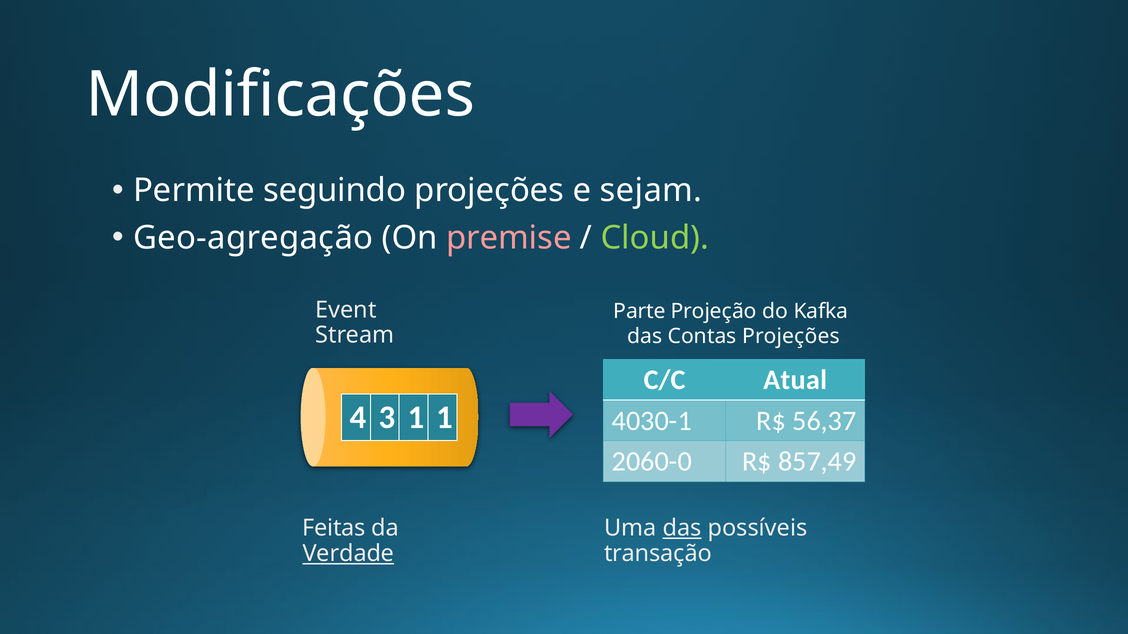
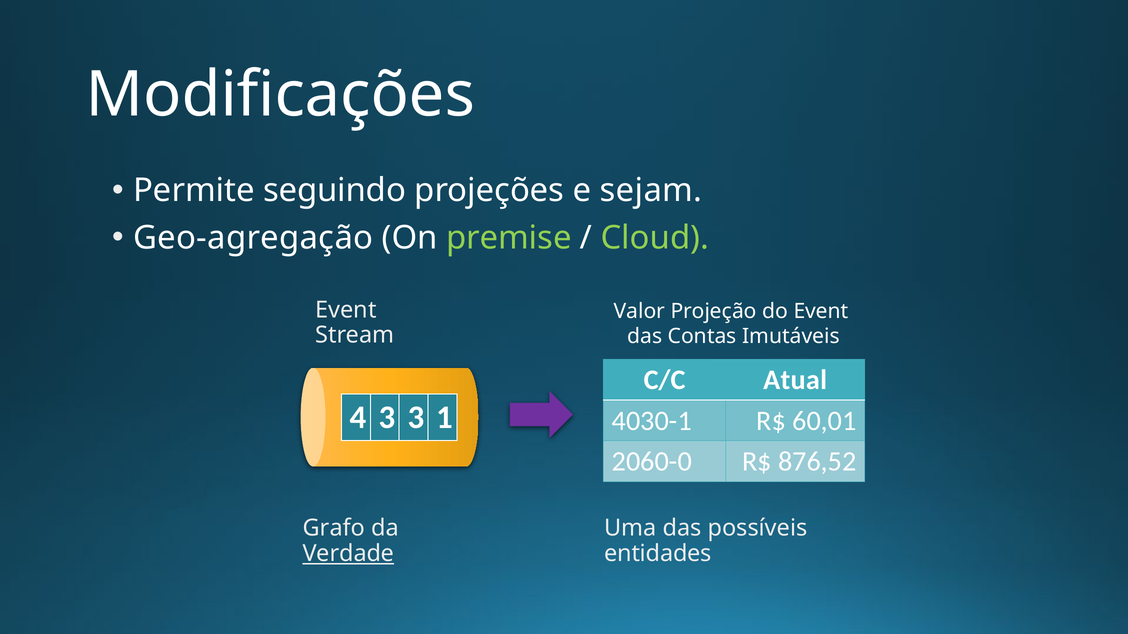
premise colour: pink -> light green
Parte: Parte -> Valor
do Kafka: Kafka -> Event
Contas Projeções: Projeções -> Imutáveis
3 1: 1 -> 3
56,37: 56,37 -> 60,01
857,49: 857,49 -> 876,52
Feitas: Feitas -> Grafo
das at (682, 529) underline: present -> none
transação: transação -> entidades
